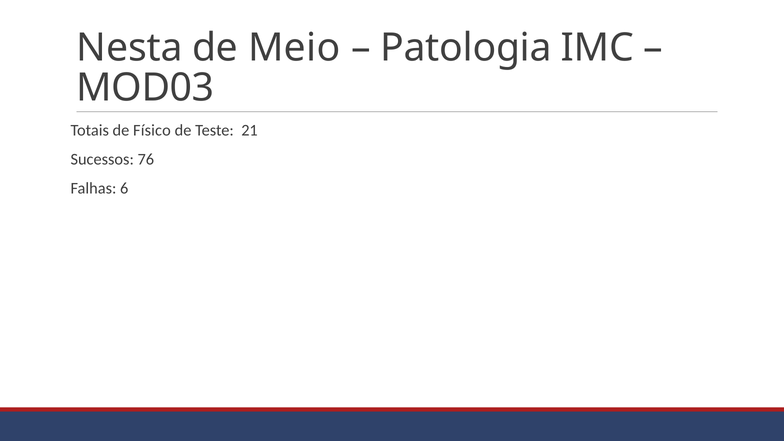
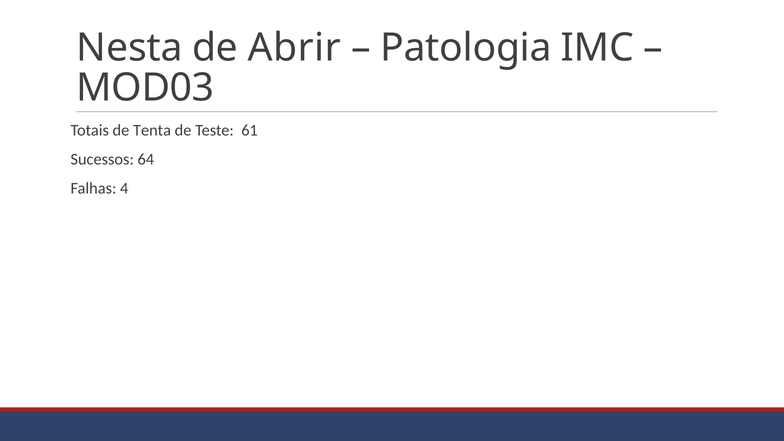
Meio: Meio -> Abrir
Físico: Físico -> Tenta
21: 21 -> 61
76: 76 -> 64
6: 6 -> 4
